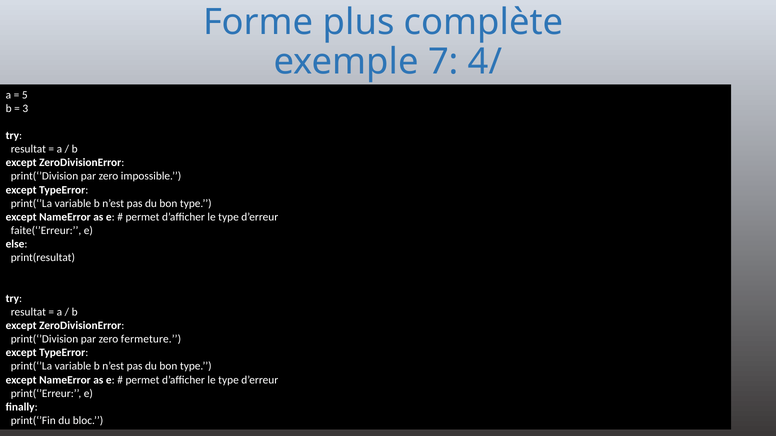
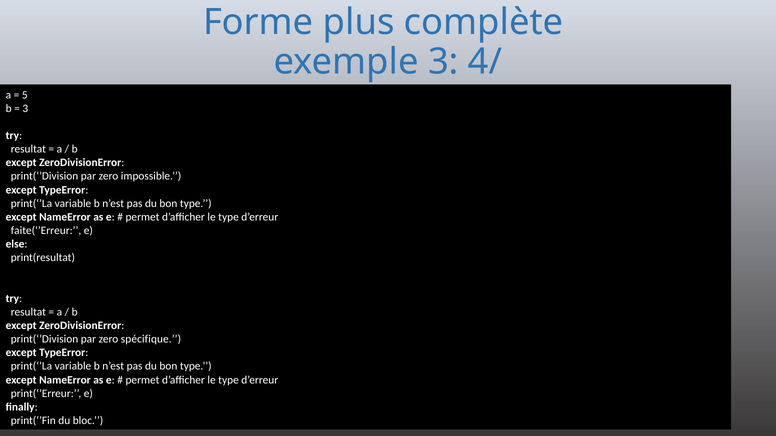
exemple 7: 7 -> 3
fermeture: fermeture -> spécifique
